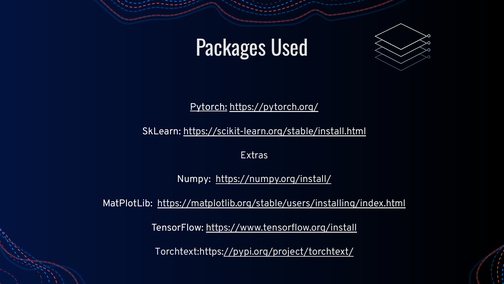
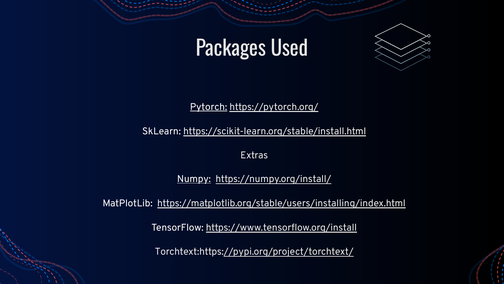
Numpy underline: none -> present
